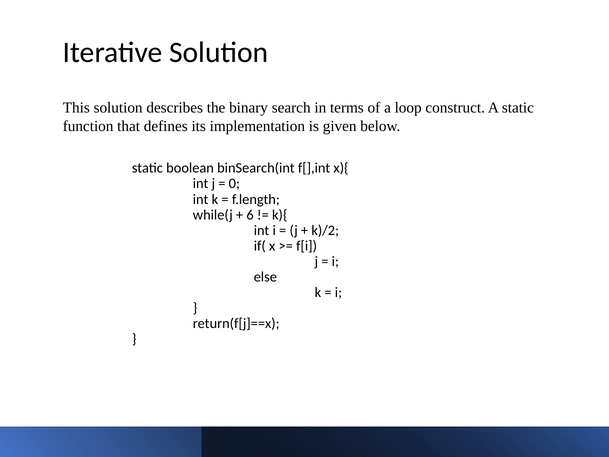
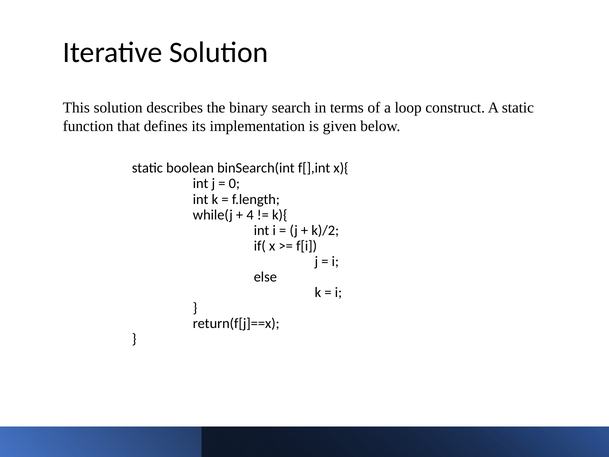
6: 6 -> 4
